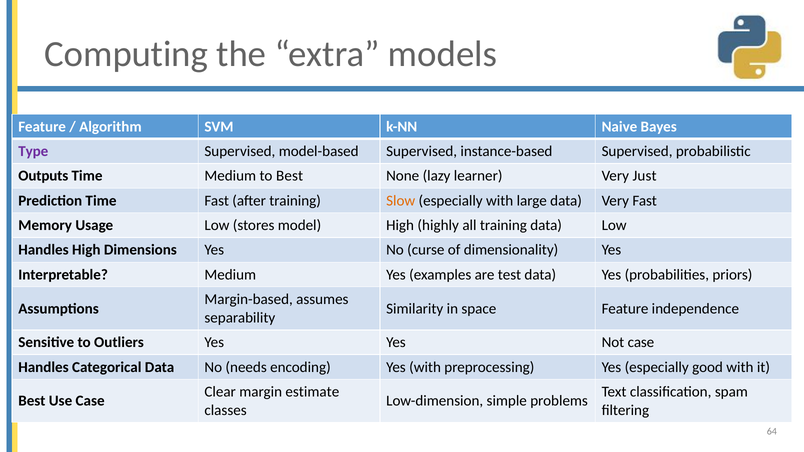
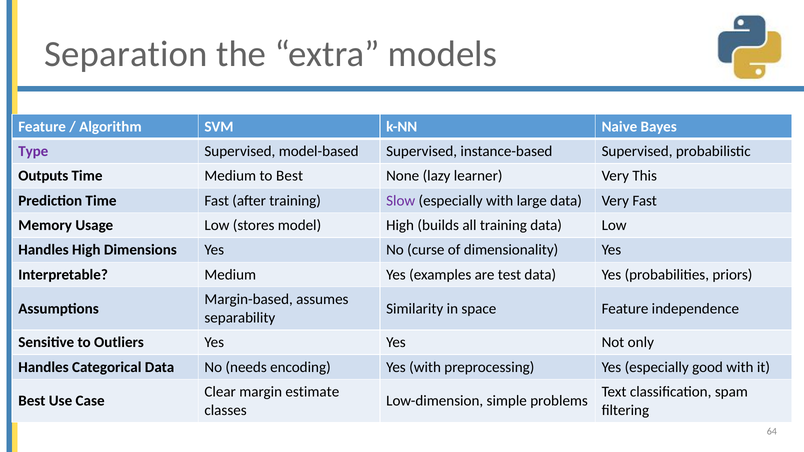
Computing: Computing -> Separation
Just: Just -> This
Slow colour: orange -> purple
highly: highly -> builds
Not case: case -> only
